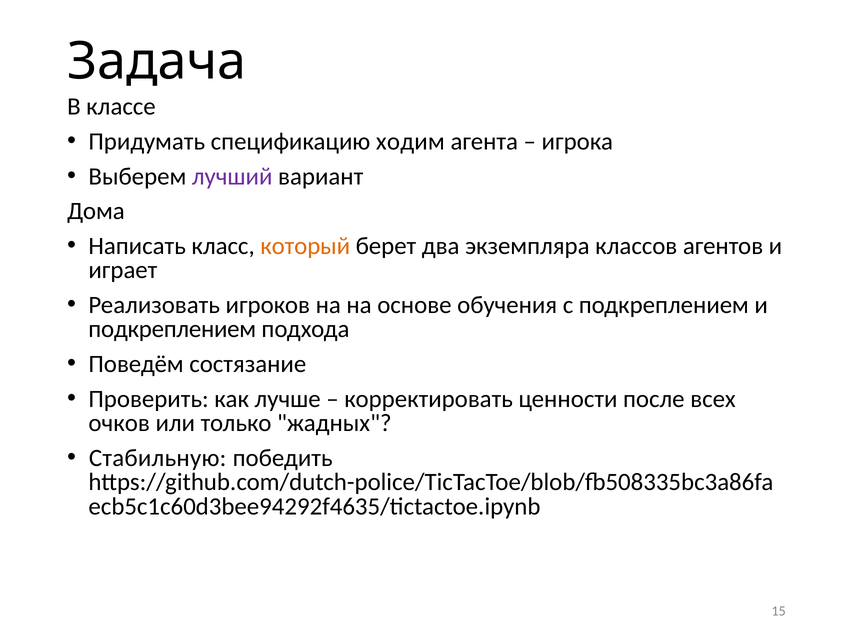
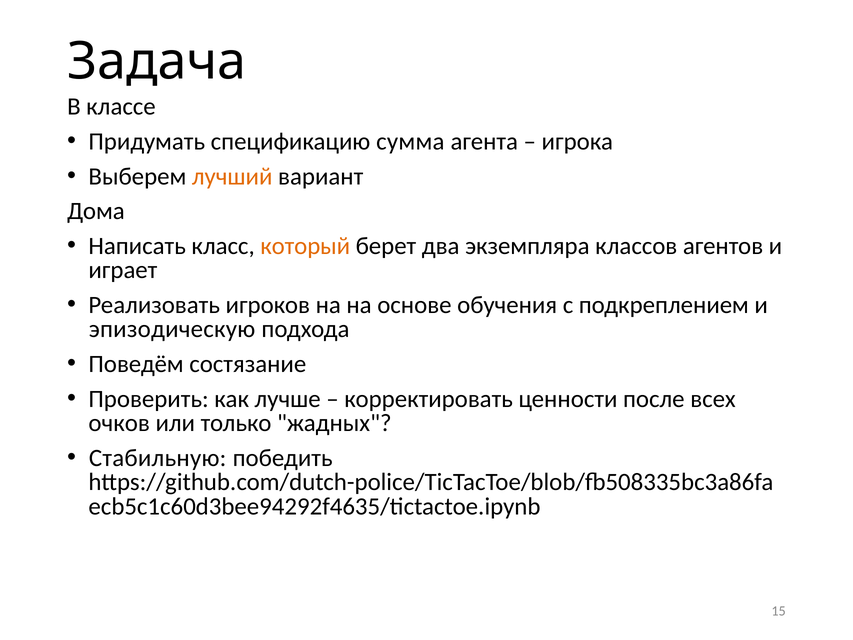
ходим: ходим -> сумма
лучший colour: purple -> orange
подкреплением at (172, 329): подкреплением -> эпизодическую
